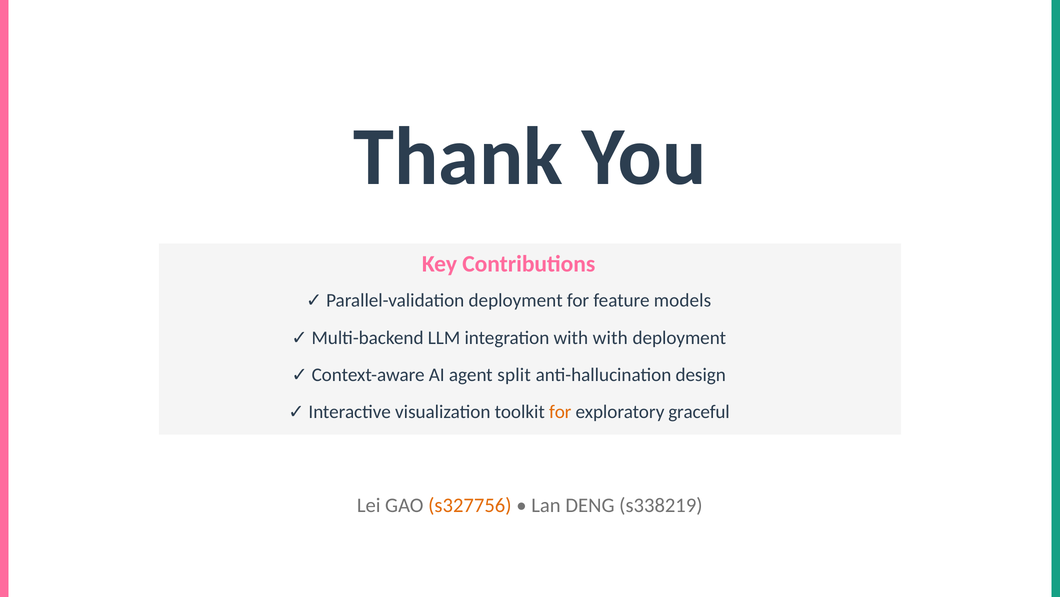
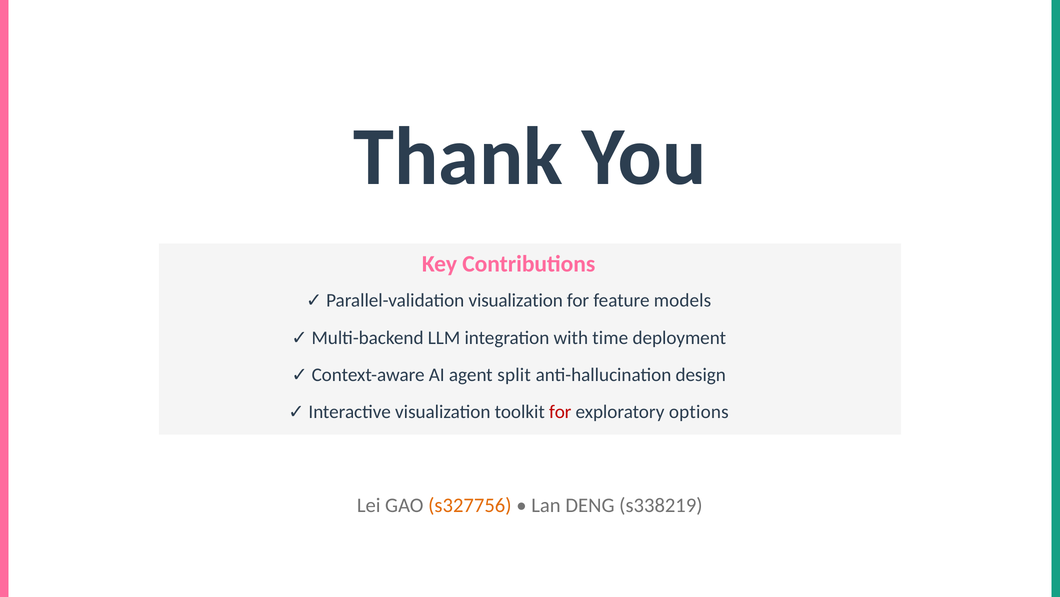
deployment at (516, 300): deployment -> visualization
with with: with -> time
for at (560, 412) colour: orange -> red
graceful: graceful -> options
